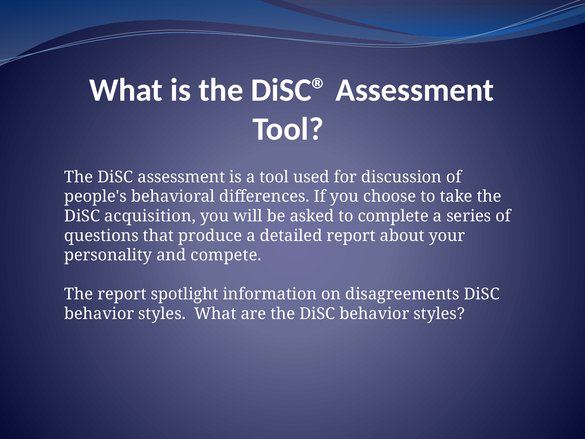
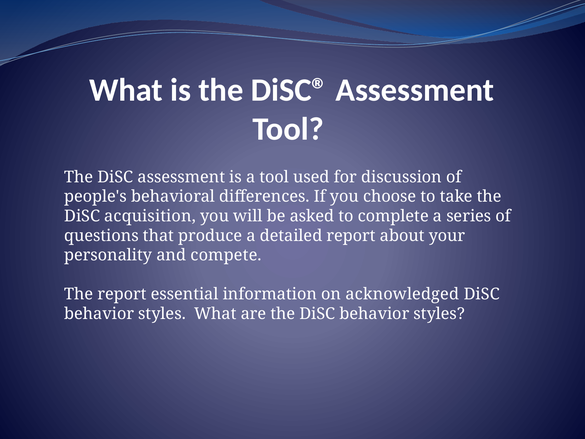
spotlight: spotlight -> essential
disagreements: disagreements -> acknowledged
